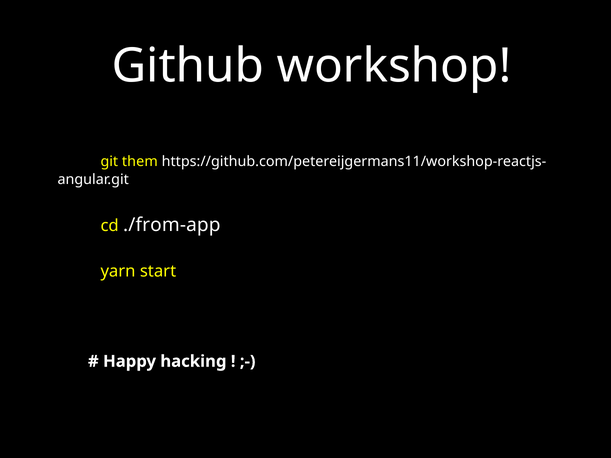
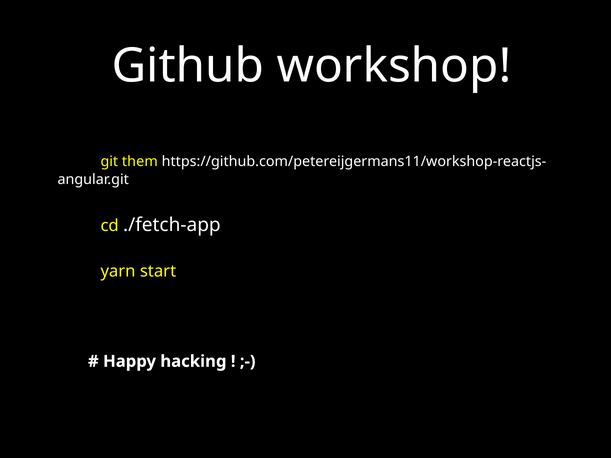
./from-app: ./from-app -> ./fetch-app
